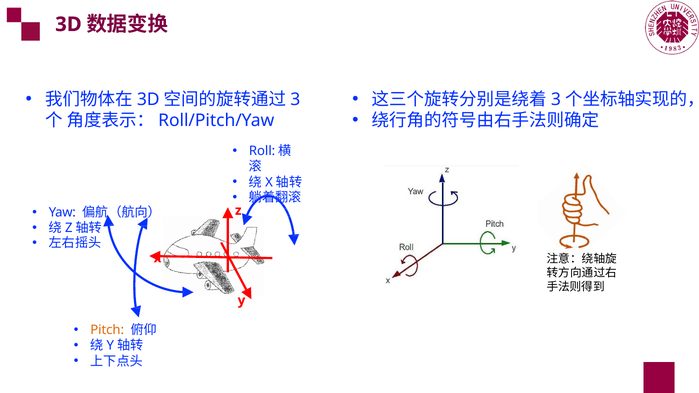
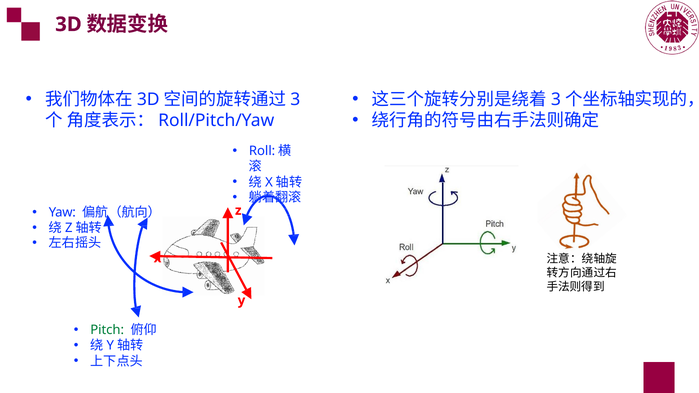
Pitch colour: orange -> green
